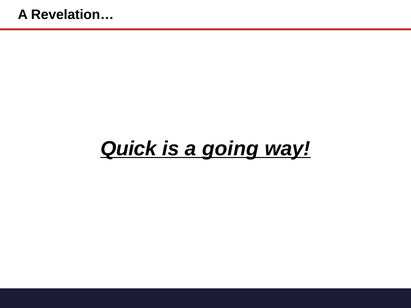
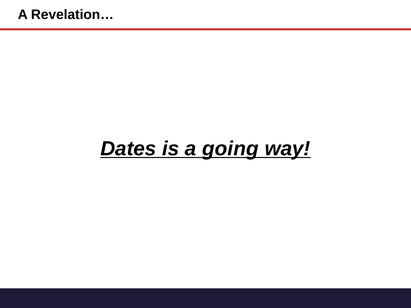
Quick: Quick -> Dates
